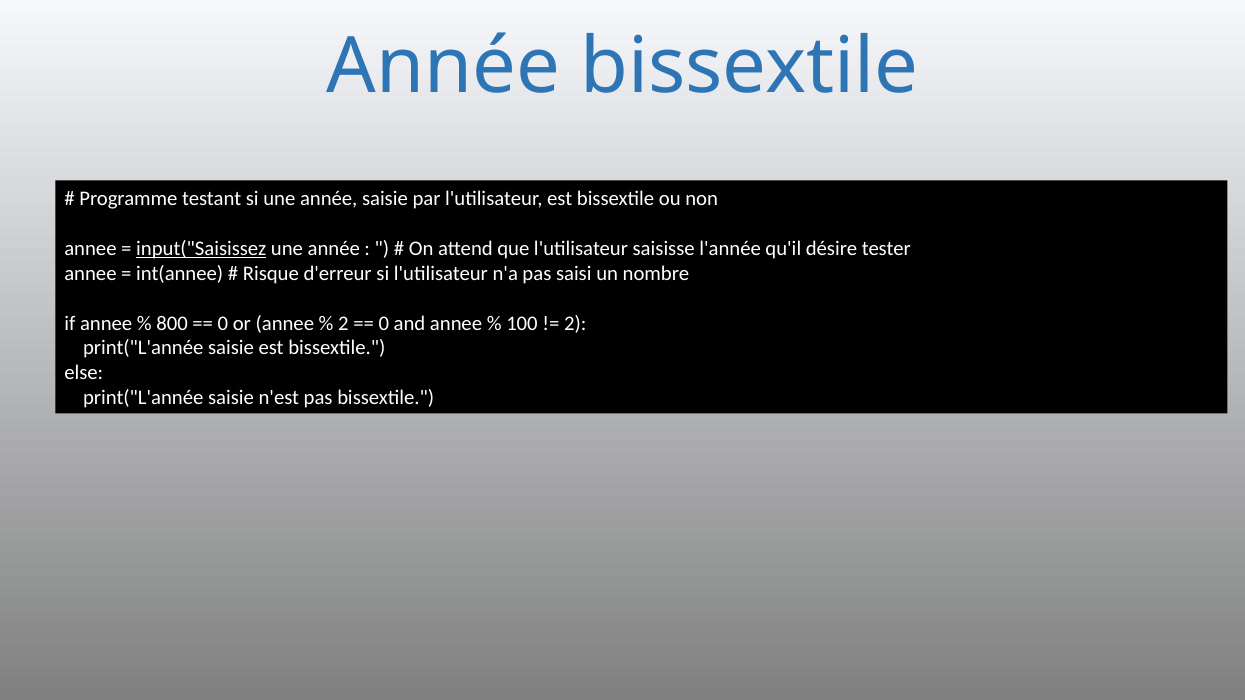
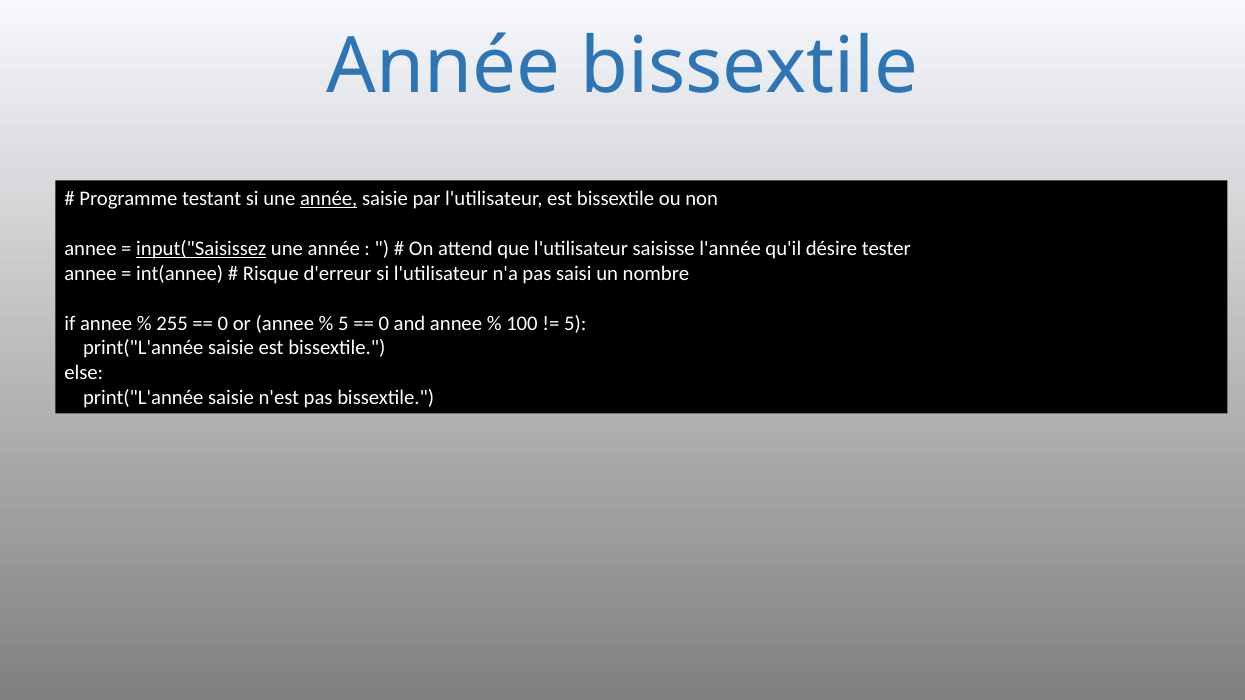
année at (329, 199) underline: none -> present
800: 800 -> 255
2 at (343, 323): 2 -> 5
2 at (575, 323): 2 -> 5
